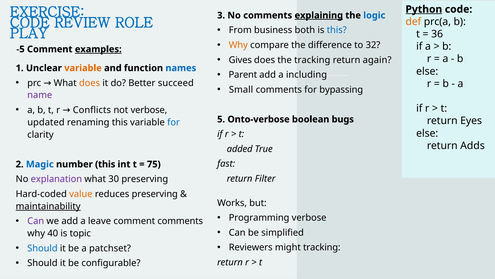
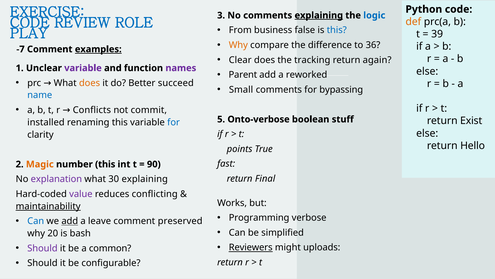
Python underline: present -> none
both: both -> false
36: 36 -> 39
32: 32 -> 36
-5: -5 -> -7
Gives: Gives -> Clear
variable at (83, 68) colour: orange -> purple
names colour: blue -> purple
including: including -> reworked
name colour: purple -> blue
not verbose: verbose -> commit
bugs: bugs -> stuff
Eyes: Eyes -> Exist
updated: updated -> installed
Adds: Adds -> Hello
added: added -> points
Magic colour: blue -> orange
75: 75 -> 90
Filter: Filter -> Final
30 preserving: preserving -> explaining
value colour: orange -> purple
reduces preserving: preserving -> conflicting
Can at (36, 221) colour: purple -> blue
add at (70, 221) underline: none -> present
comment comments: comments -> preserved
40: 40 -> 20
topic: topic -> bash
Reviewers underline: none -> present
might tracking: tracking -> uploads
Should at (42, 248) colour: blue -> purple
patchset: patchset -> common
